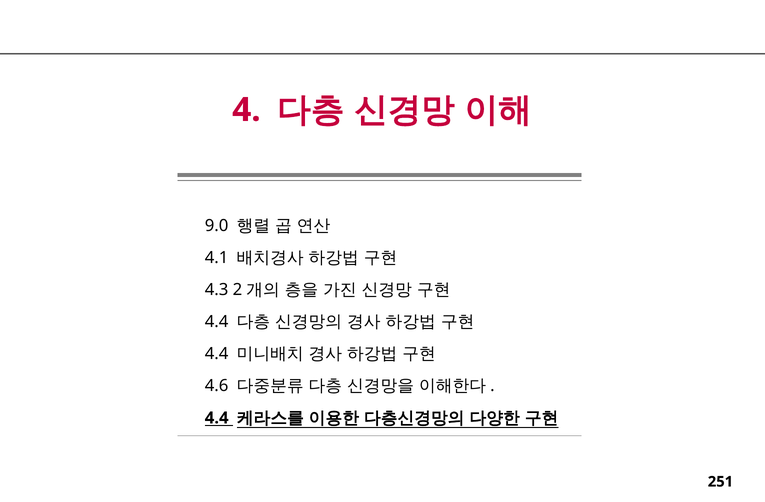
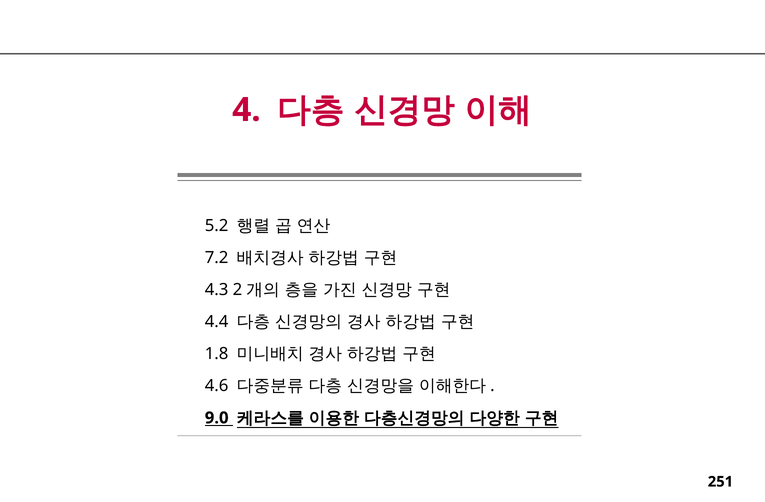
9.0: 9.0 -> 5.2
4.1: 4.1 -> 7.2
4.4 at (217, 354): 4.4 -> 1.8
4.4 at (217, 418): 4.4 -> 9.0
